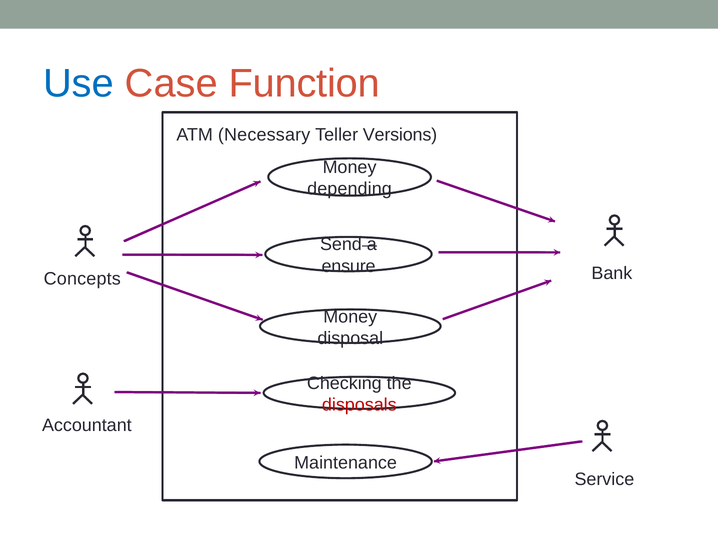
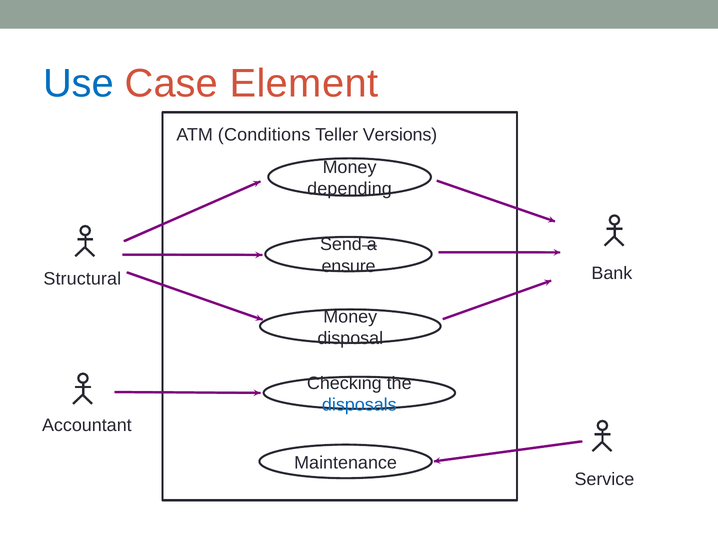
Function: Function -> Element
Necessary: Necessary -> Conditions
Concepts: Concepts -> Structural
disposals colour: red -> blue
